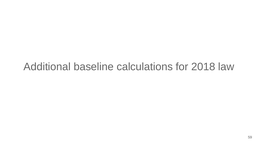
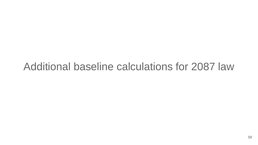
2018: 2018 -> 2087
